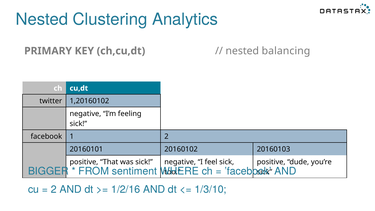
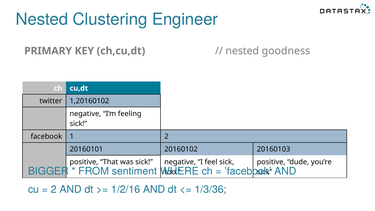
Analytics: Analytics -> Engineer
balancing: balancing -> goodness
1/3/10: 1/3/10 -> 1/3/36
